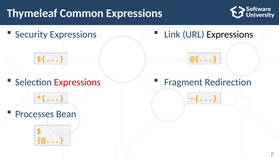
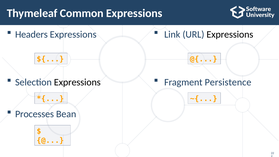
Security: Security -> Headers
Expressions at (77, 82) colour: red -> black
Redirection: Redirection -> Persistence
